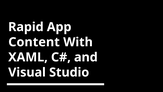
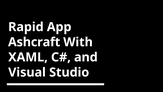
Content: Content -> Ashcraft
